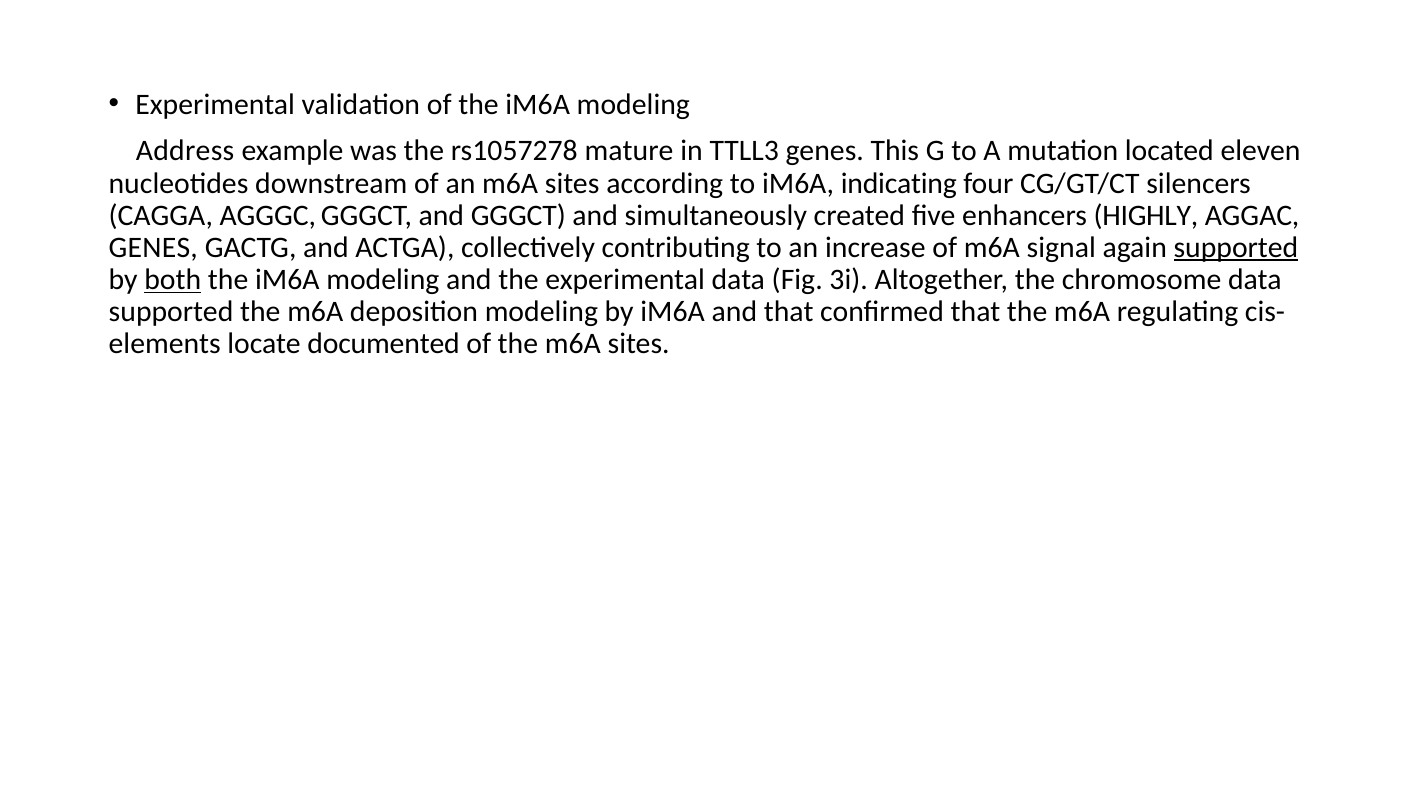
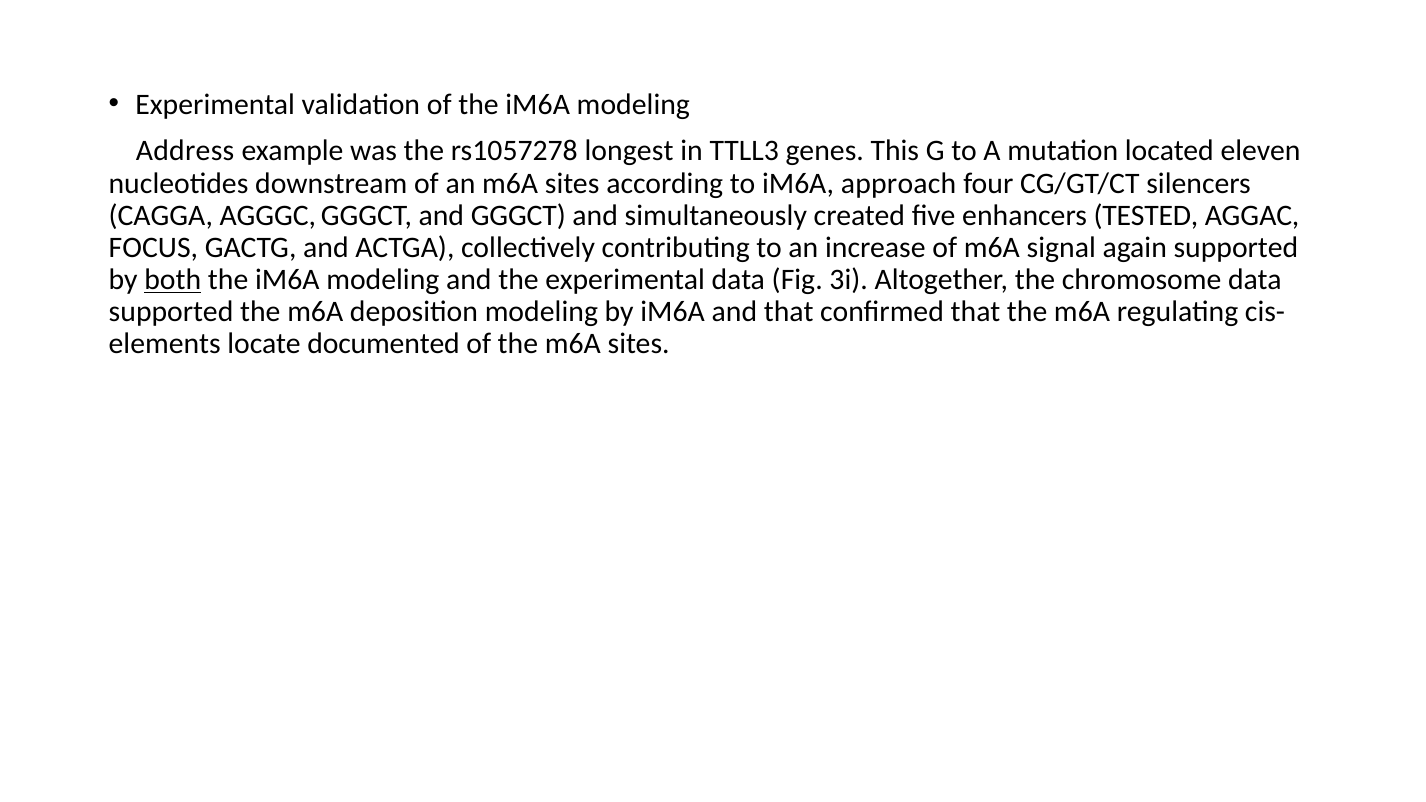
mature: mature -> longest
indicating: indicating -> approach
HIGHLY: HIGHLY -> TESTED
GENES at (153, 248): GENES -> FOCUS
supported at (1236, 248) underline: present -> none
